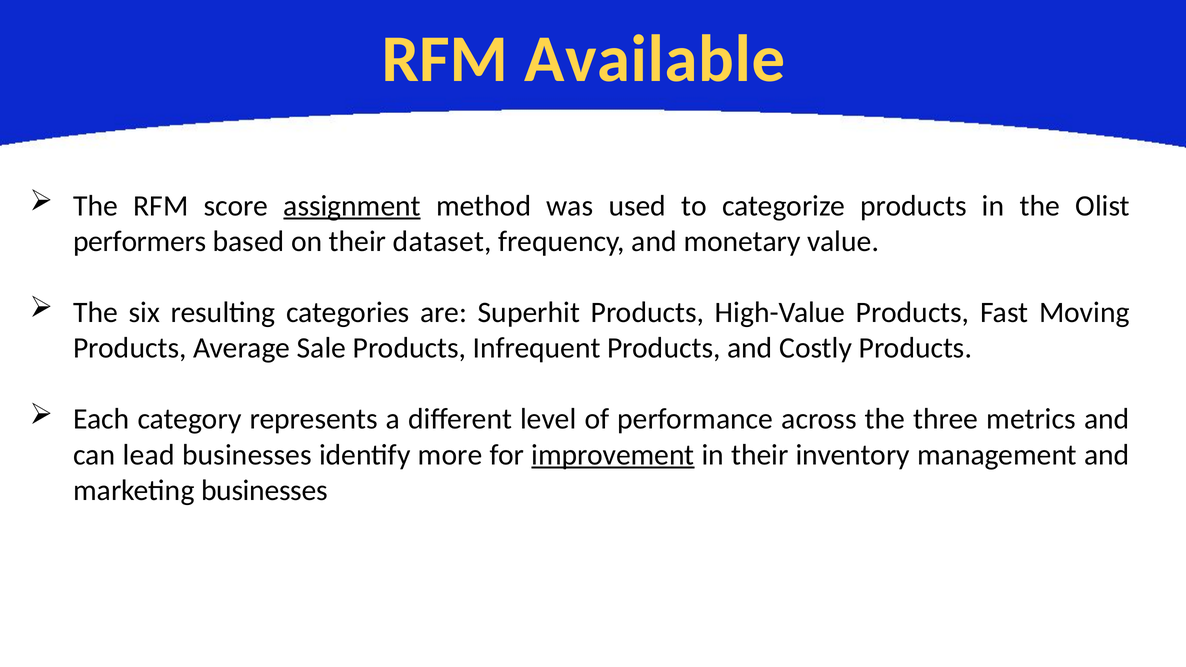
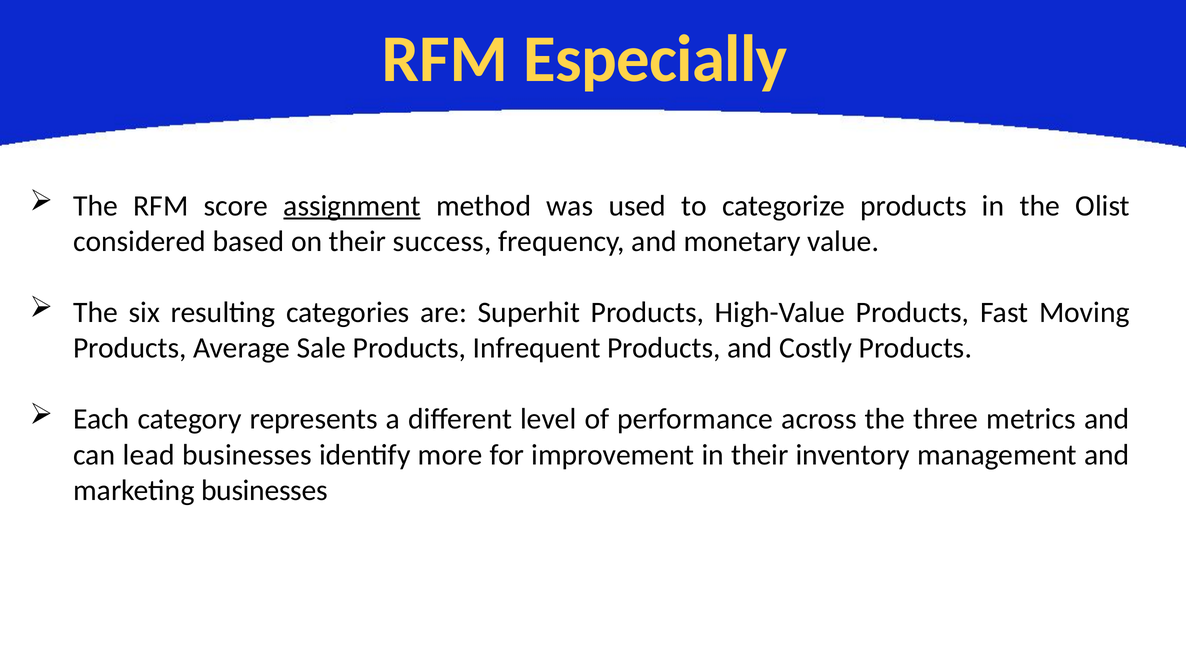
Available: Available -> Especially
performers: performers -> considered
dataset: dataset -> success
improvement underline: present -> none
